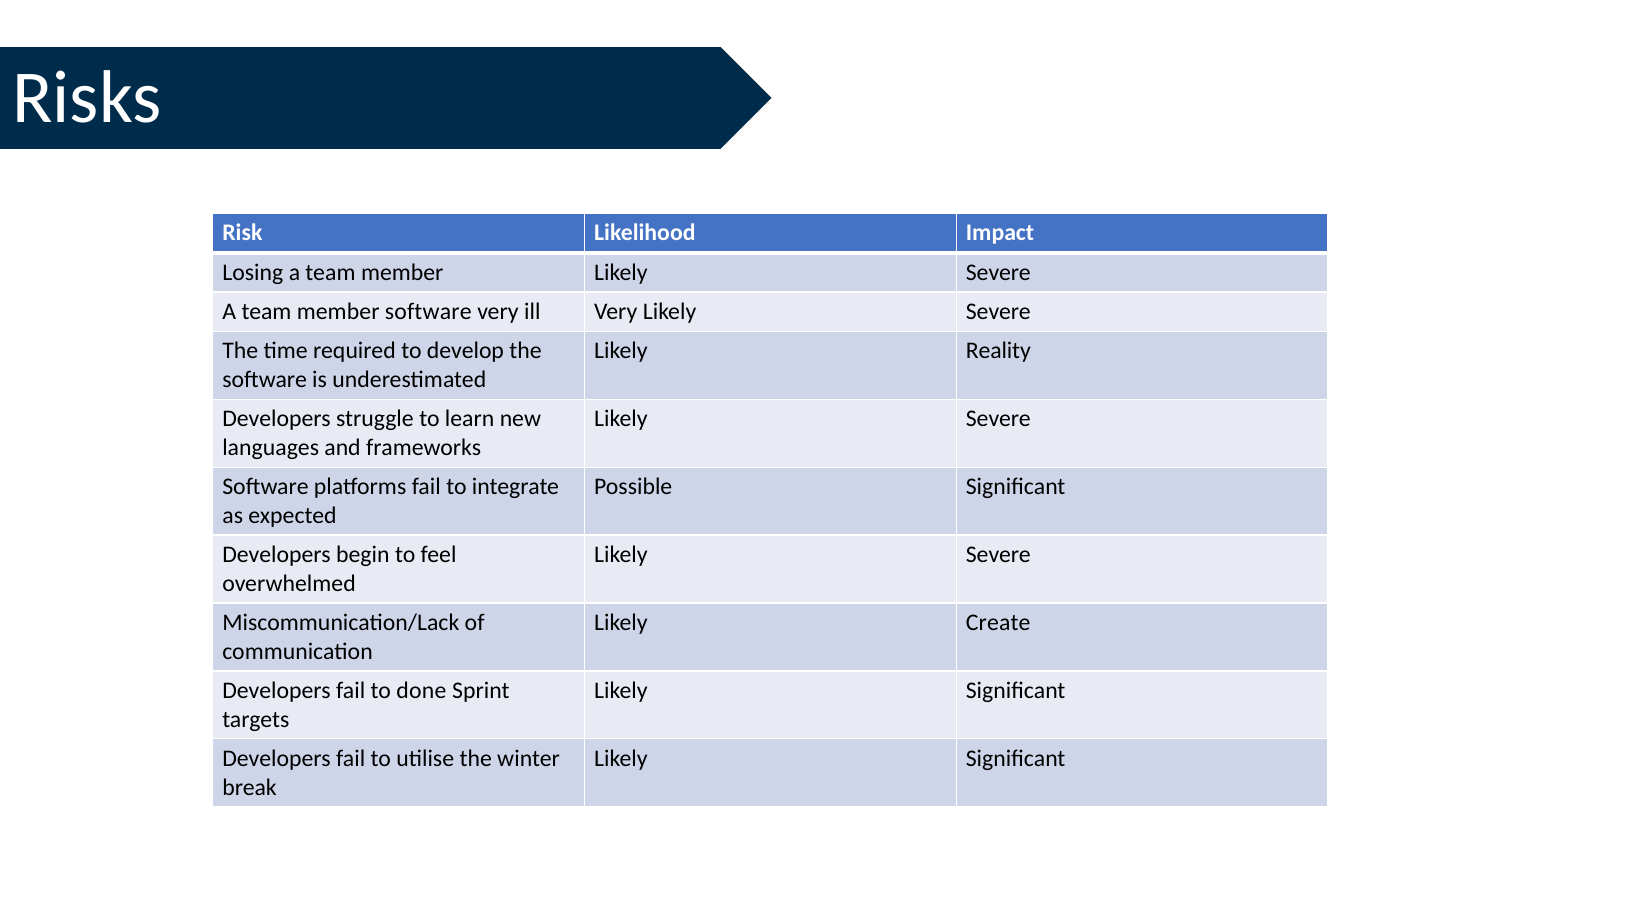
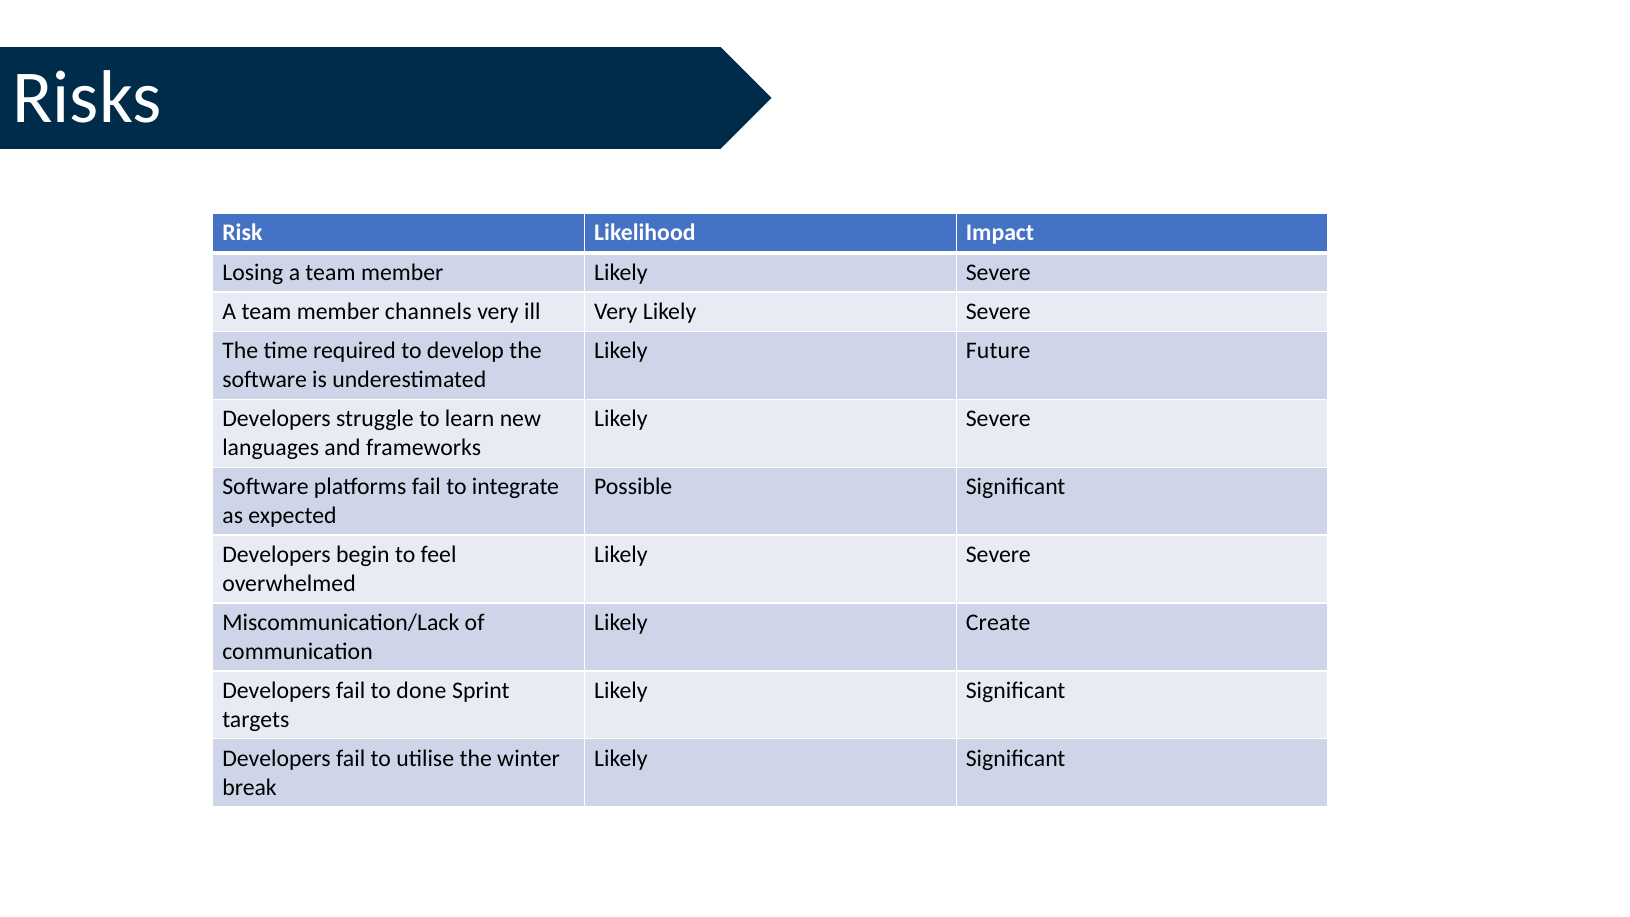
member software: software -> channels
Reality: Reality -> Future
